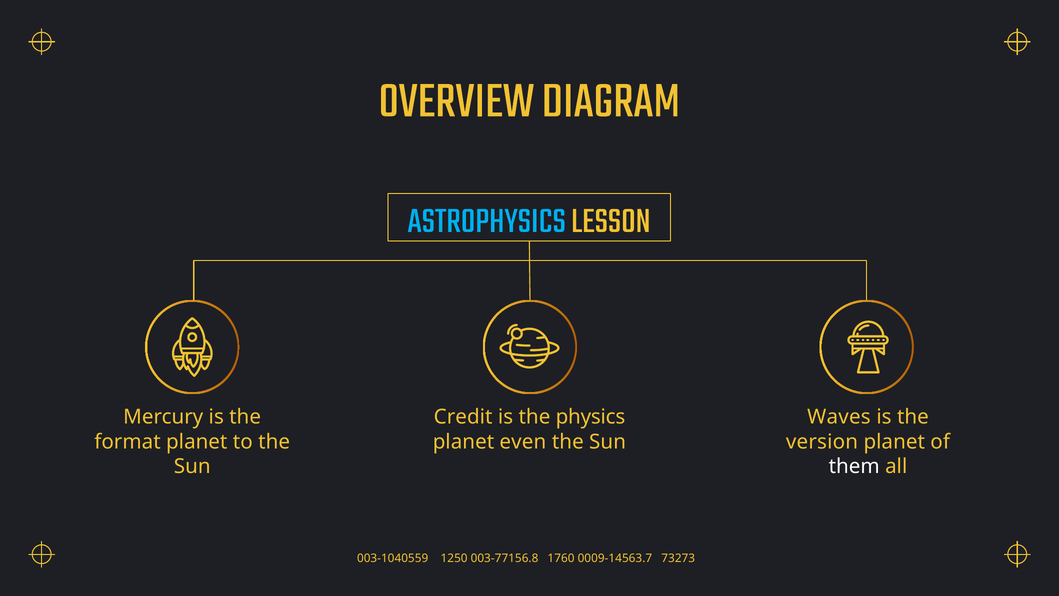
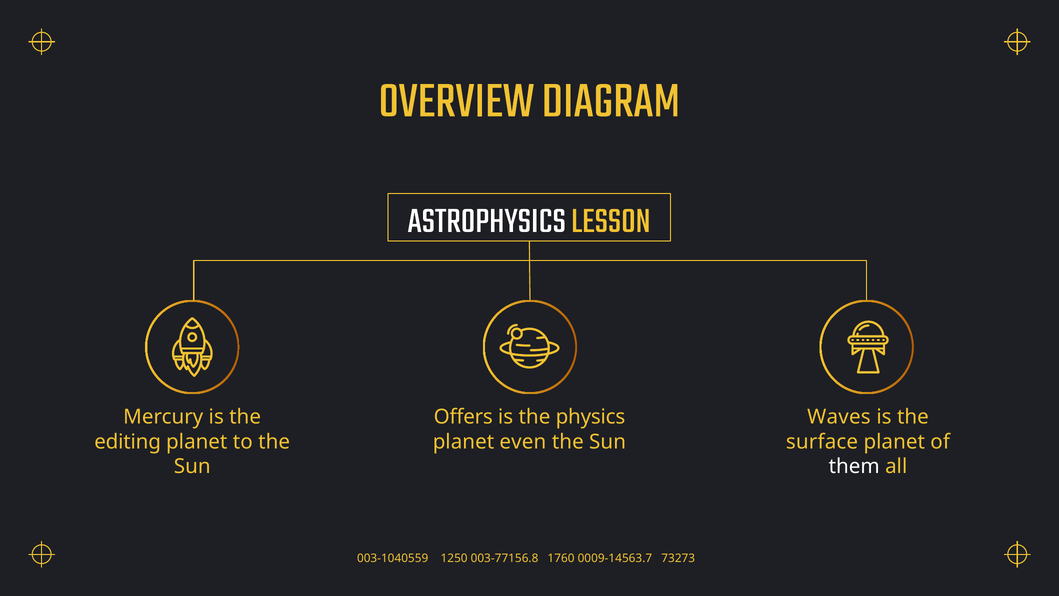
ASTROPHYSICS colour: light blue -> white
Credit: Credit -> Offers
format: format -> editing
version: version -> surface
